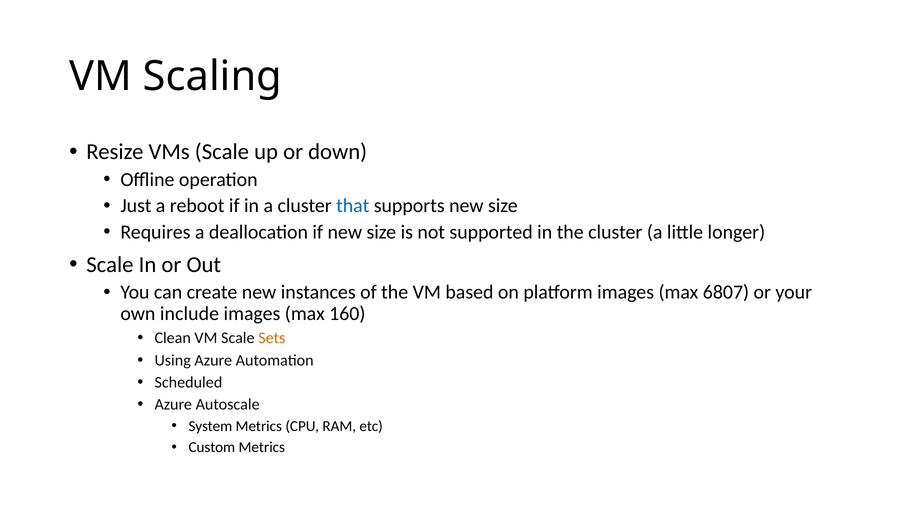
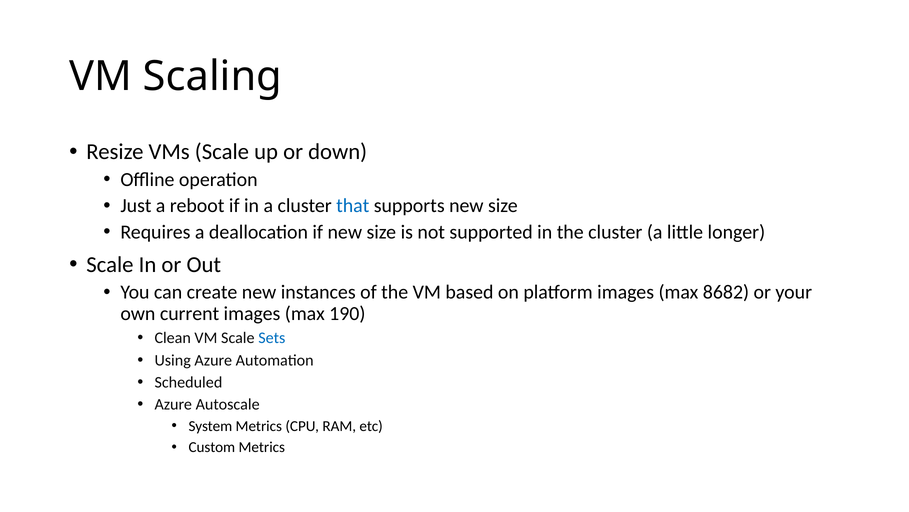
6807: 6807 -> 8682
include: include -> current
160: 160 -> 190
Sets colour: orange -> blue
